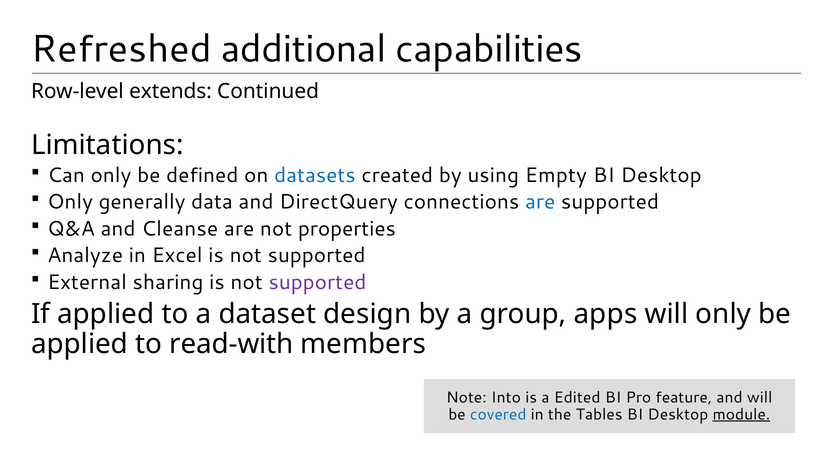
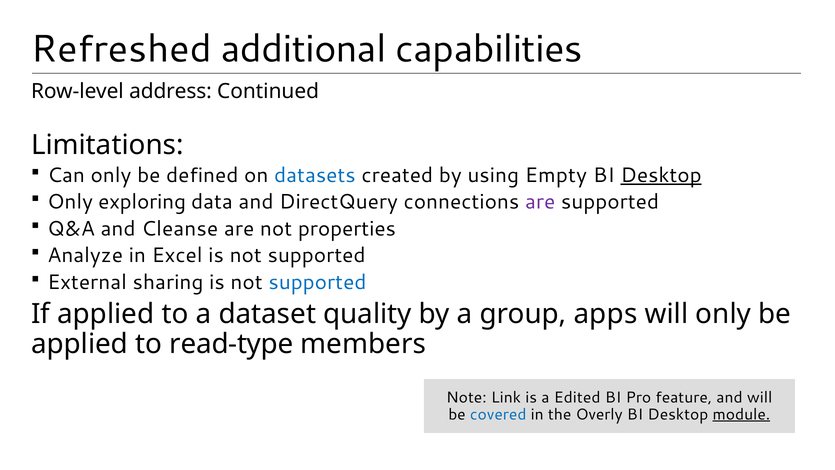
extends: extends -> address
Desktop at (661, 175) underline: none -> present
generally: generally -> exploring
are at (540, 202) colour: blue -> purple
supported at (317, 282) colour: purple -> blue
design: design -> quality
read-with: read-with -> read-type
Into: Into -> Link
Tables: Tables -> Overly
